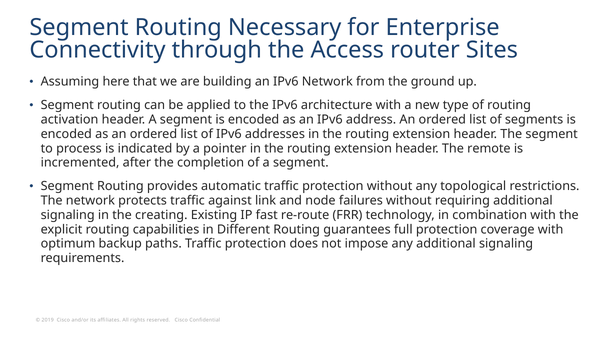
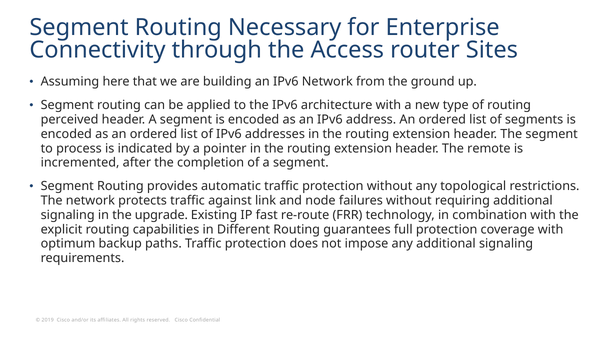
activation: activation -> perceived
creating: creating -> upgrade
